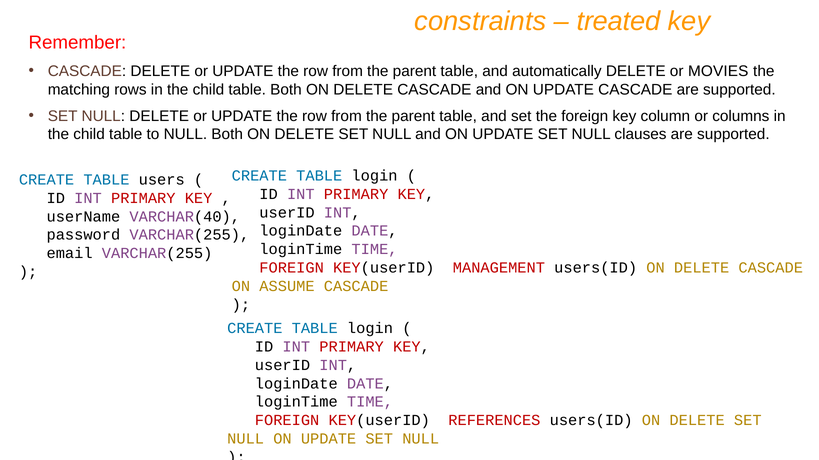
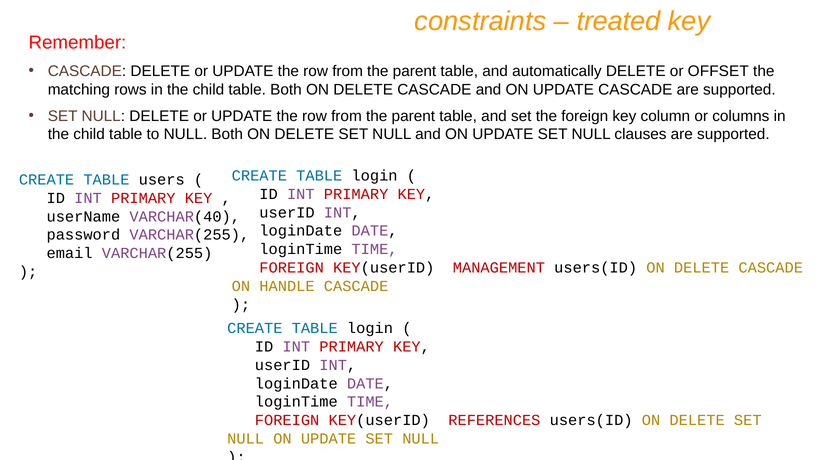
MOVIES: MOVIES -> OFFSET
ASSUME: ASSUME -> HANDLE
